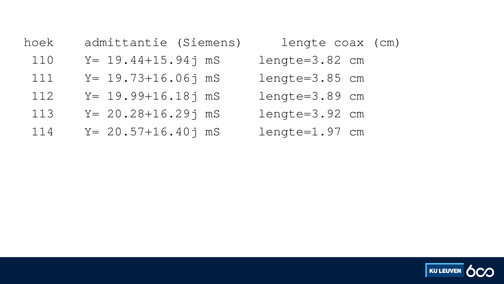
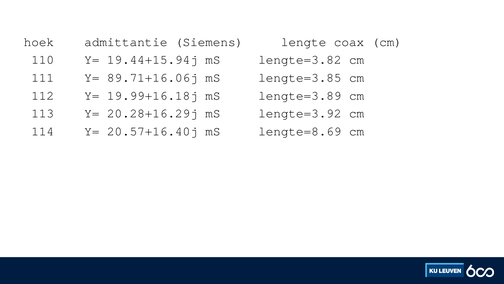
19.73+16.06j: 19.73+16.06j -> 89.71+16.06j
lengte=1.97: lengte=1.97 -> lengte=8.69
